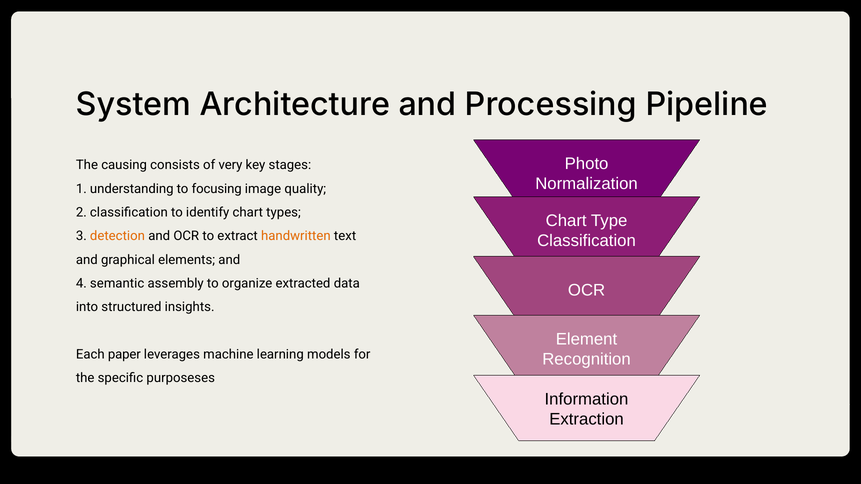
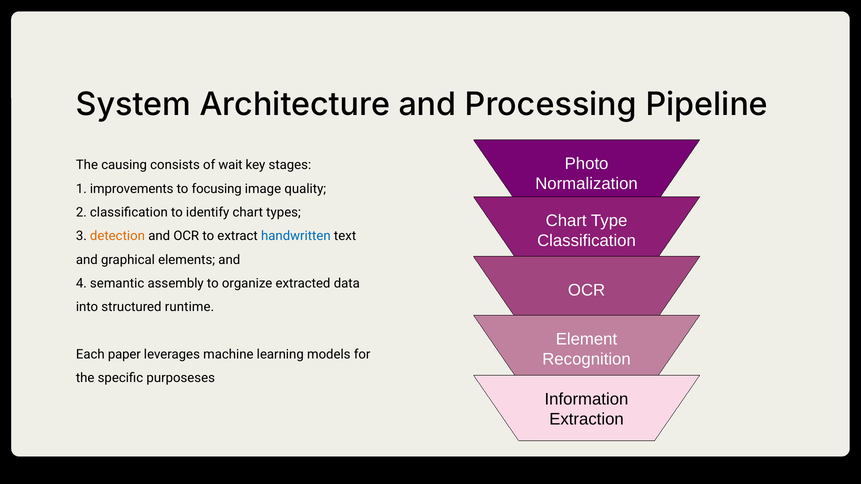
very: very -> wait
understanding: understanding -> improvements
handwritten colour: orange -> blue
insights: insights -> runtime
